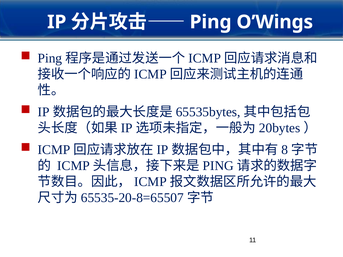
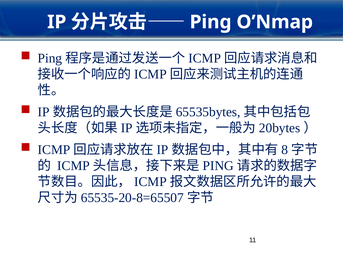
O’Wings: O’Wings -> O’Nmap
